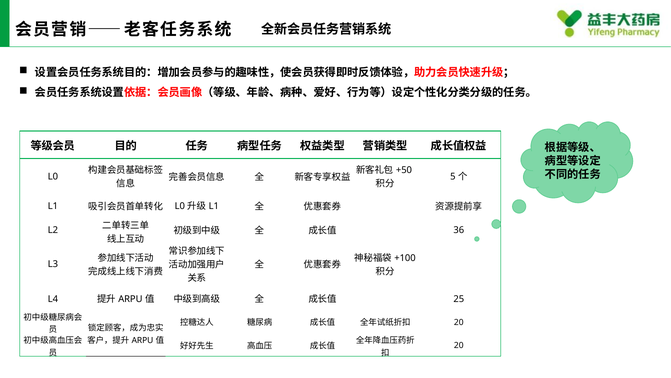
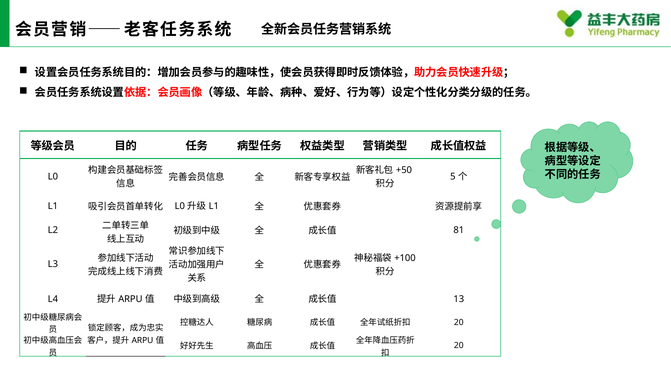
36: 36 -> 81
25: 25 -> 13
